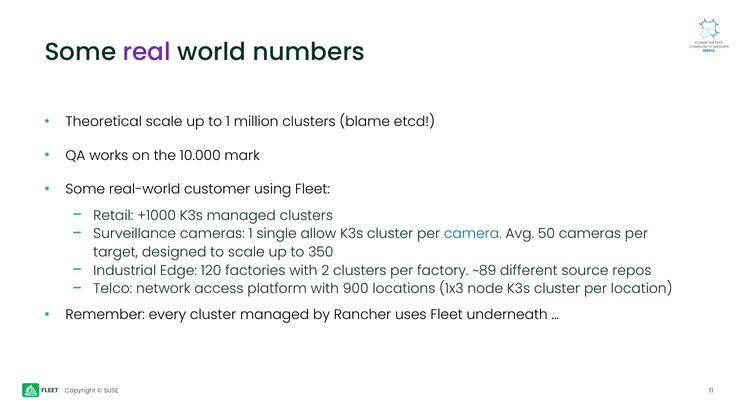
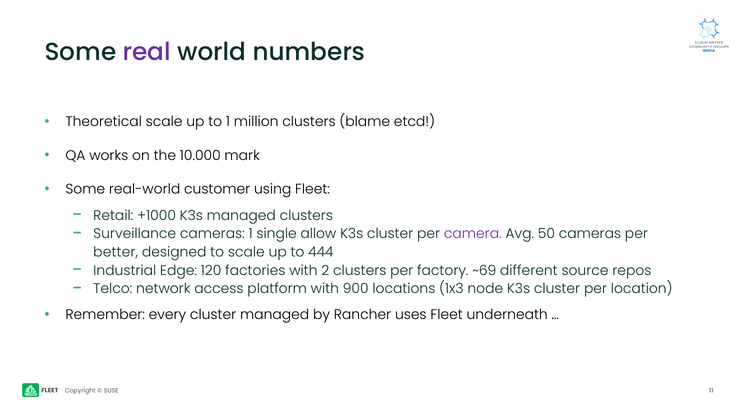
camera colour: blue -> purple
target: target -> better
350: 350 -> 444
~89: ~89 -> ~69
